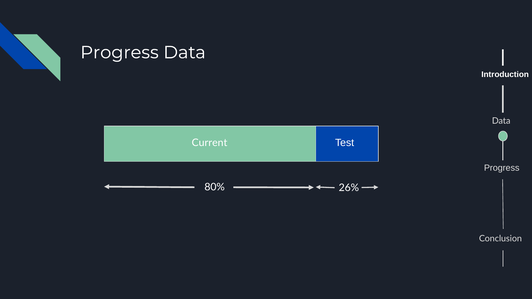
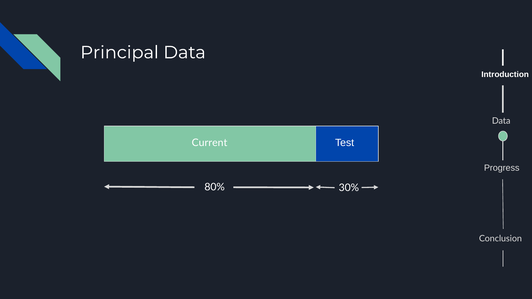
Progress at (119, 52): Progress -> Principal
26%: 26% -> 30%
